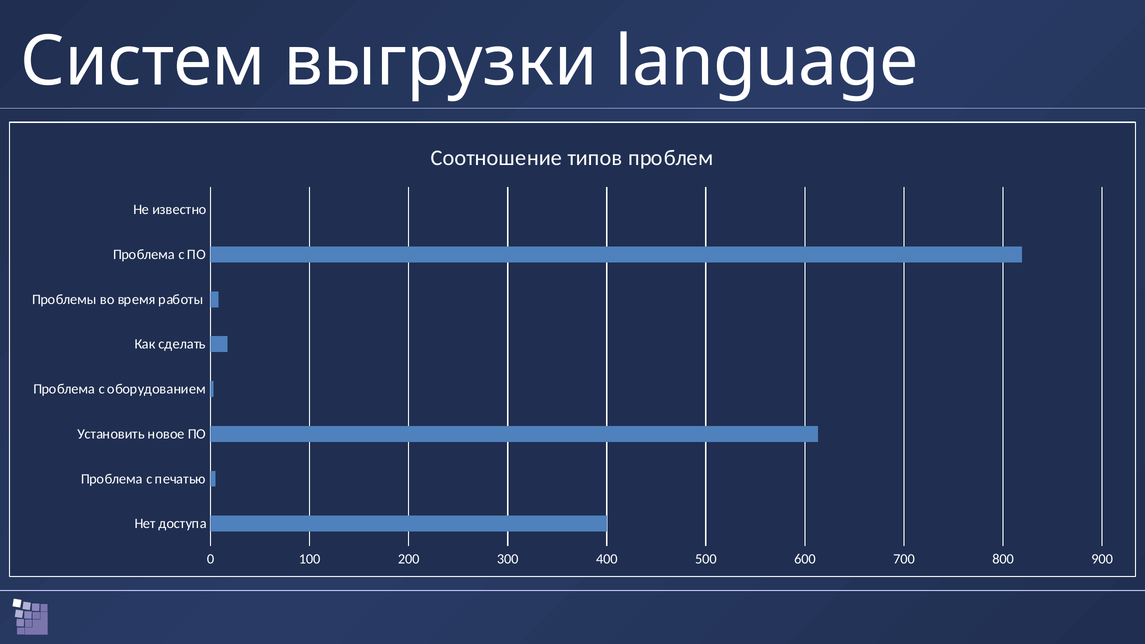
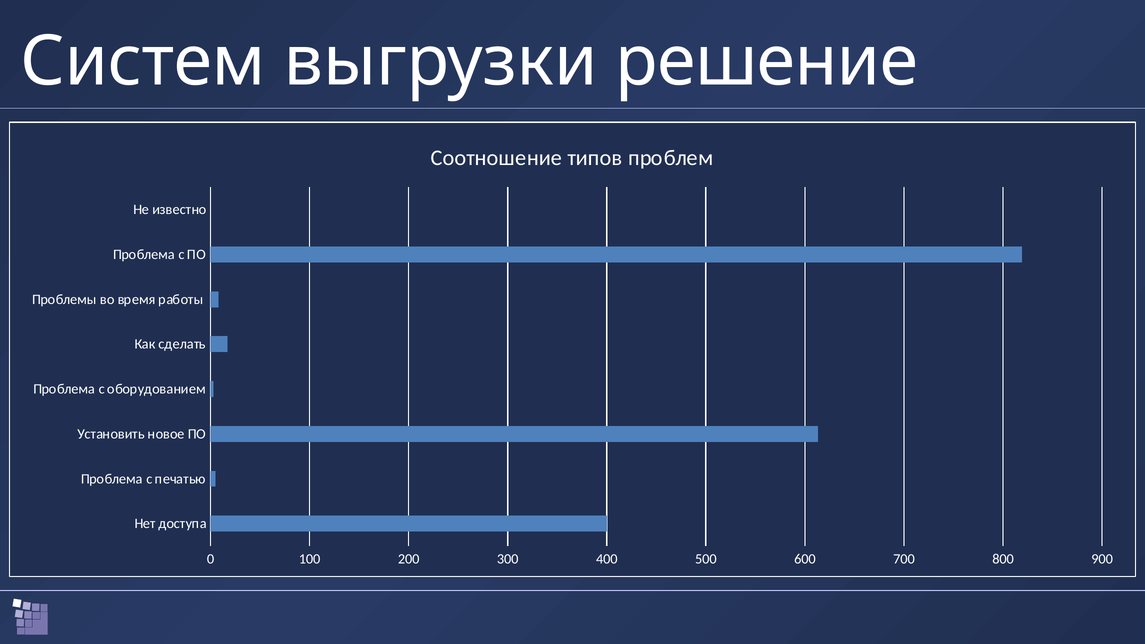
language: language -> решение
